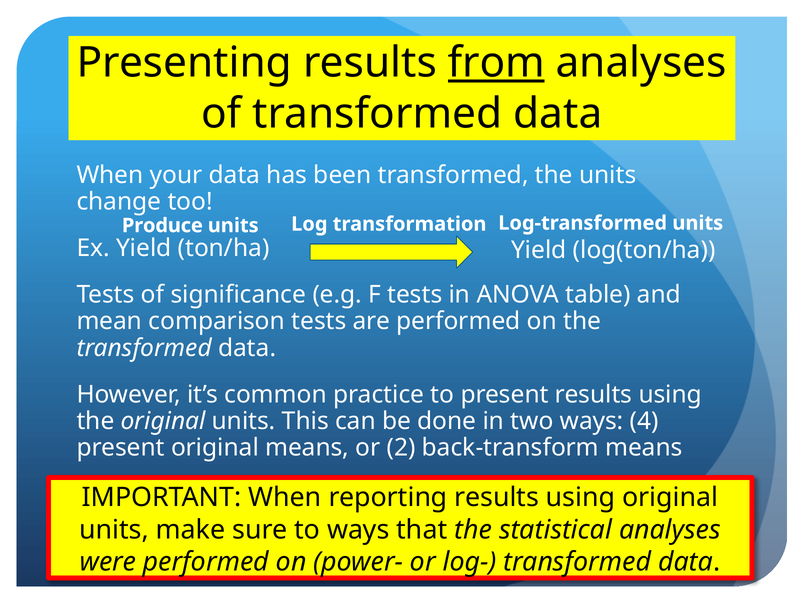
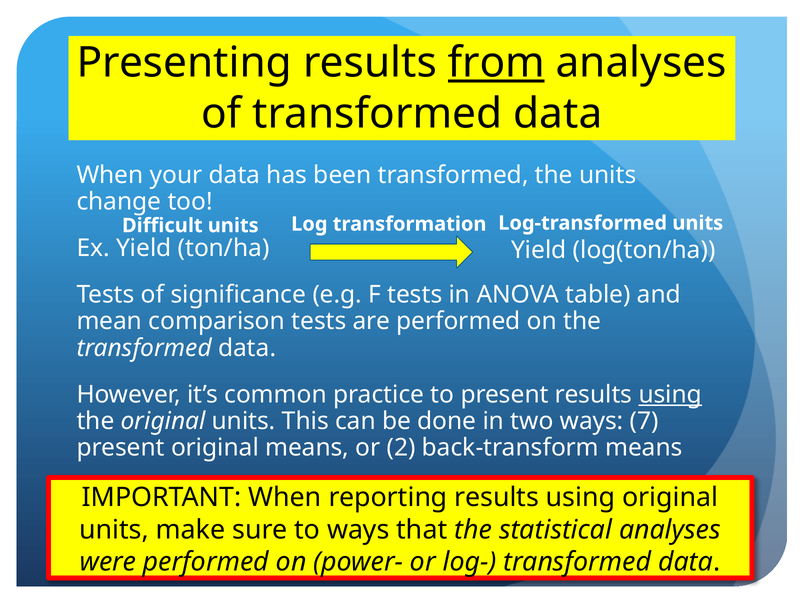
Produce: Produce -> Difficult
using at (670, 395) underline: none -> present
4: 4 -> 7
